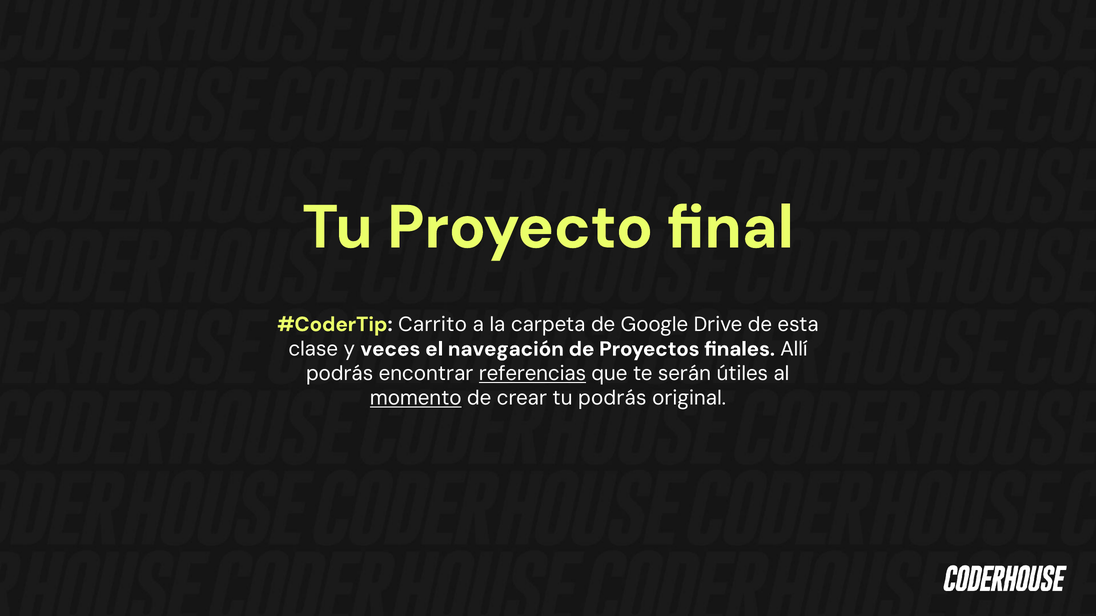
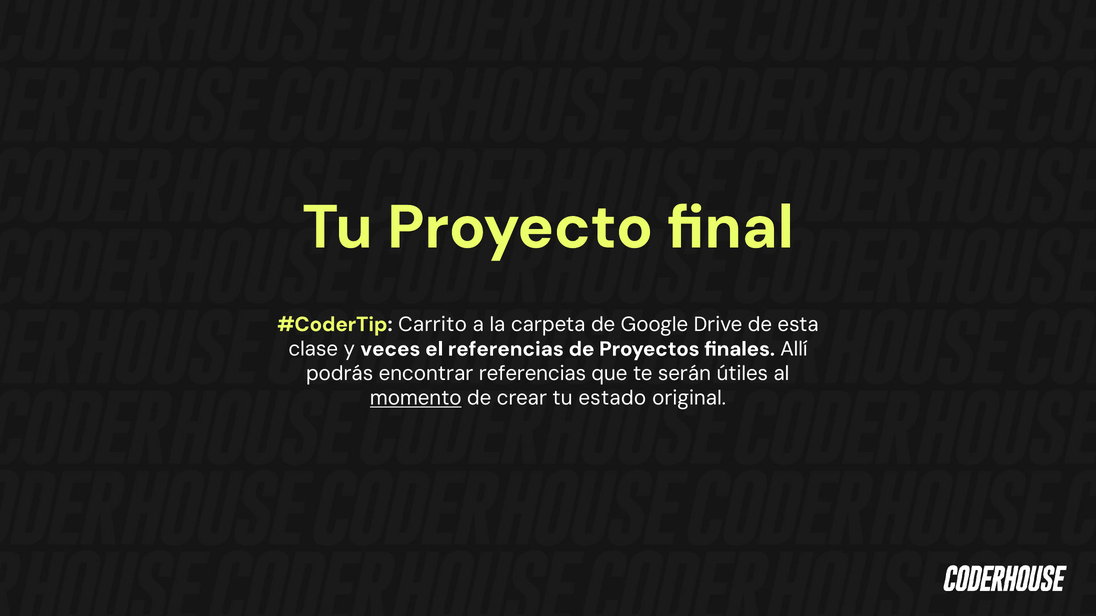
el navegación: navegación -> referencias
referencias at (532, 374) underline: present -> none
tu podrás: podrás -> estado
